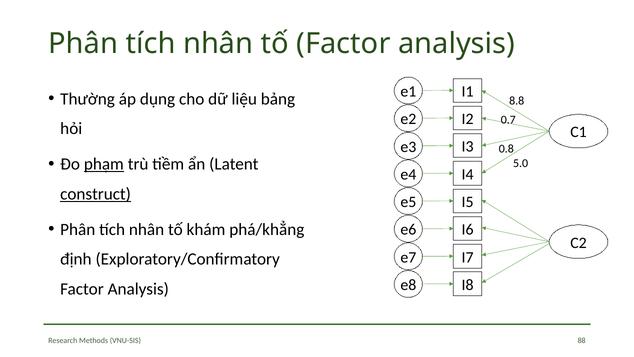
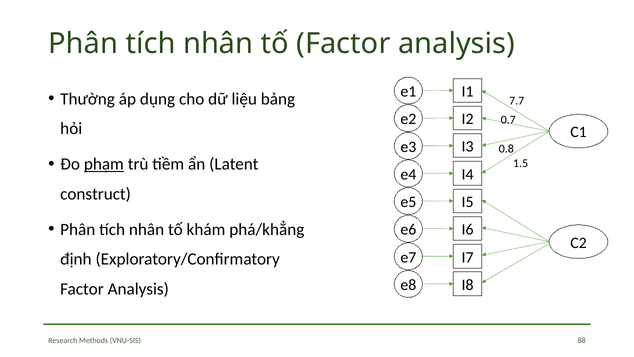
8.8: 8.8 -> 7.7
5.0: 5.0 -> 1.5
construct underline: present -> none
